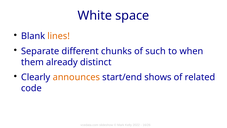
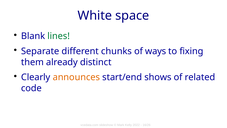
lines colour: orange -> green
such: such -> ways
when: when -> fixing
